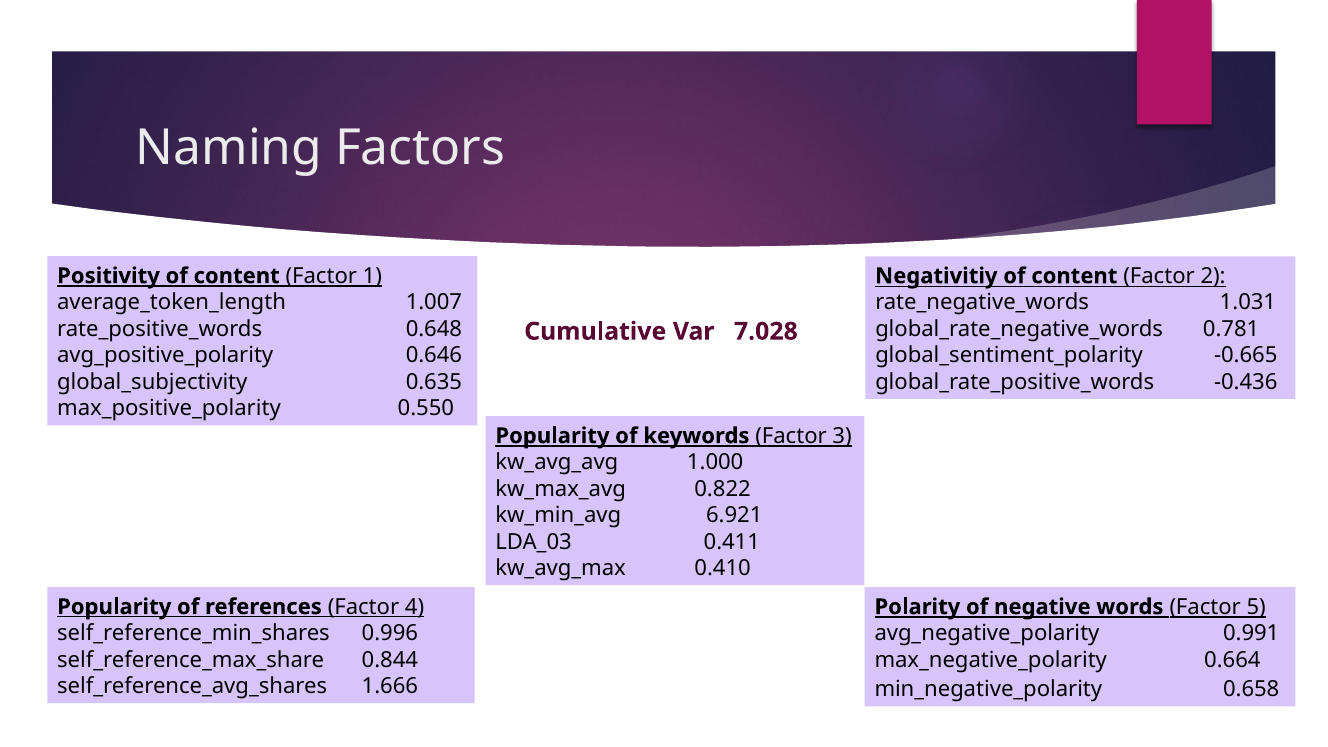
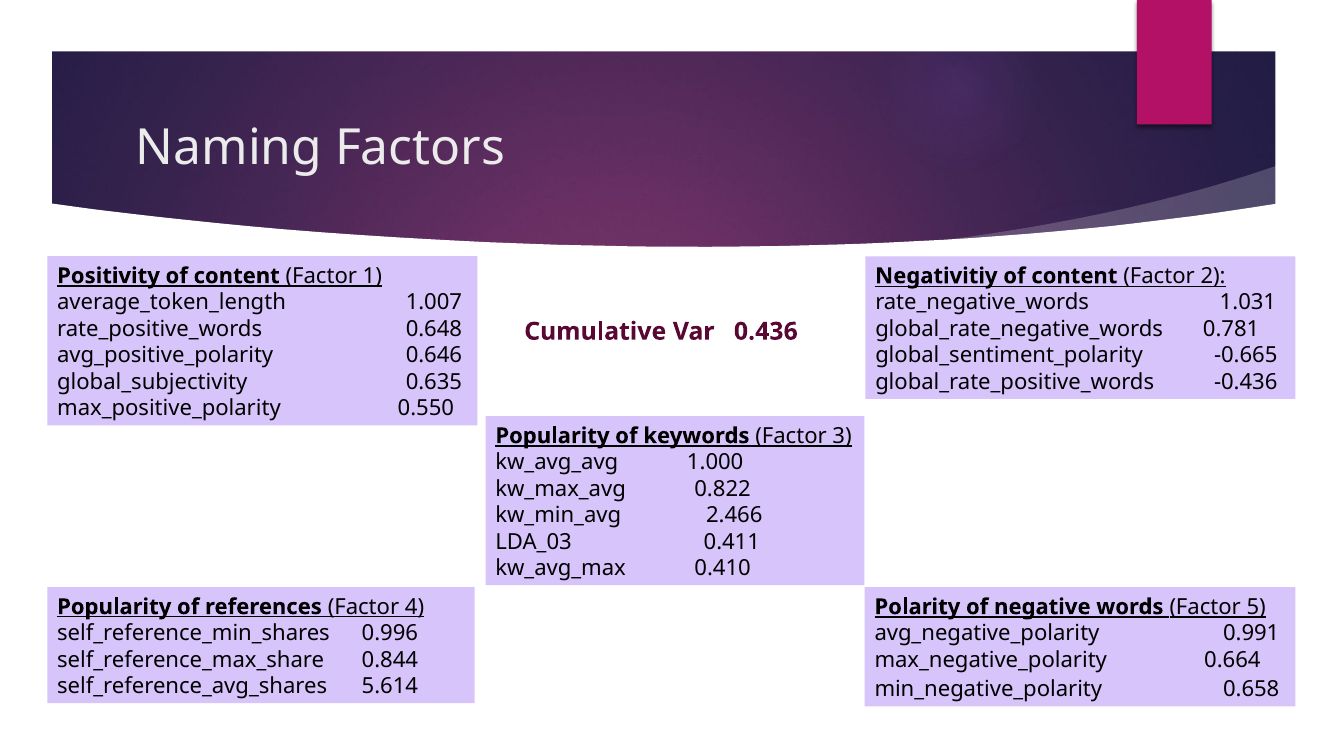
7.028: 7.028 -> 0.436
6.921: 6.921 -> 2.466
1.666: 1.666 -> 5.614
